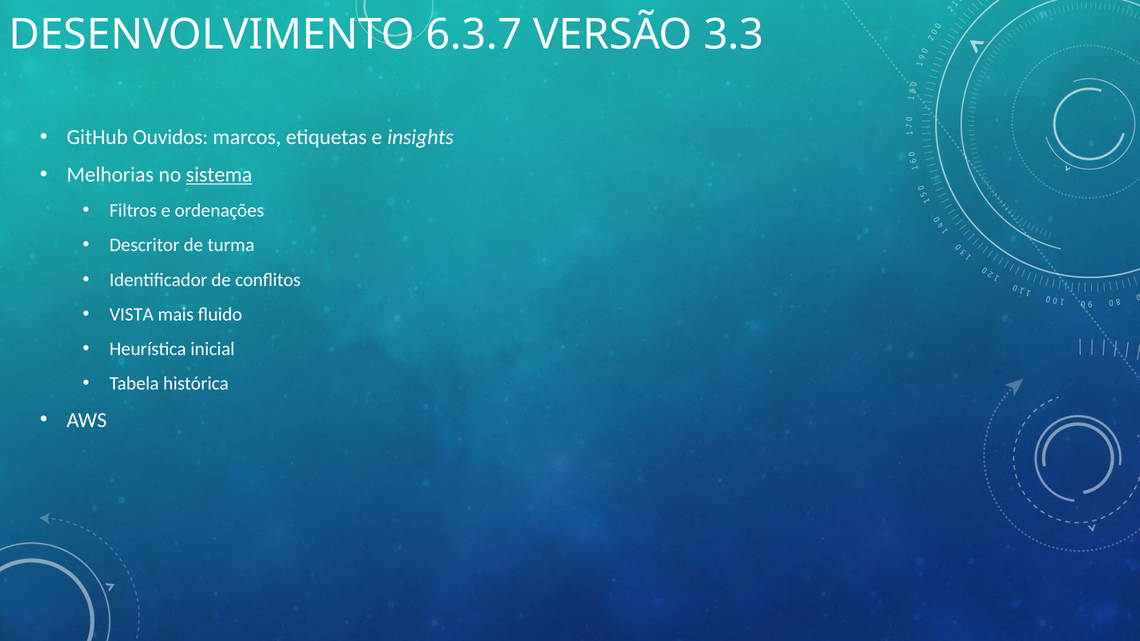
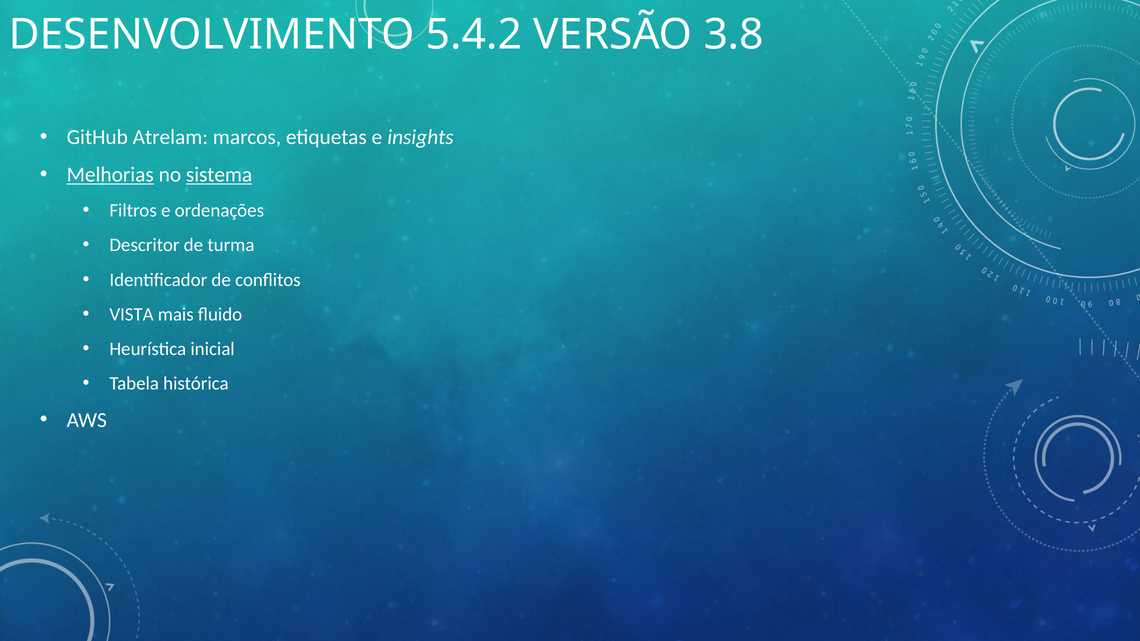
6.3.7: 6.3.7 -> 5.4.2
3.3: 3.3 -> 3.8
Ouvidos: Ouvidos -> Atrelam
Melhorias underline: none -> present
